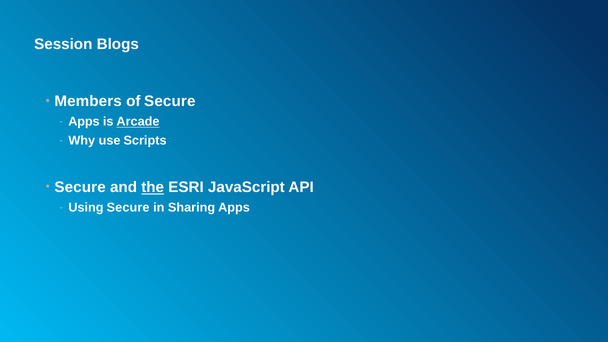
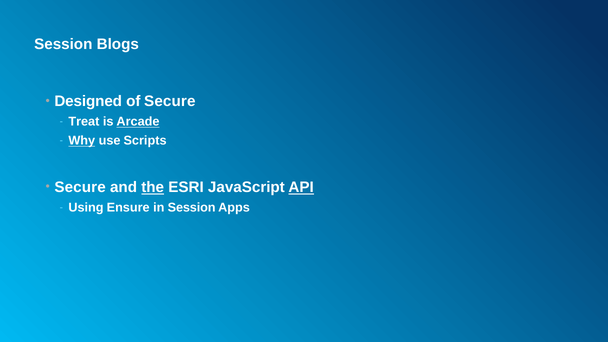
Members: Members -> Designed
Apps at (84, 122): Apps -> Treat
Why underline: none -> present
API underline: none -> present
Using Secure: Secure -> Ensure
in Sharing: Sharing -> Session
